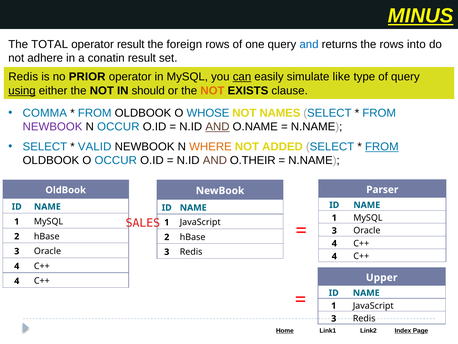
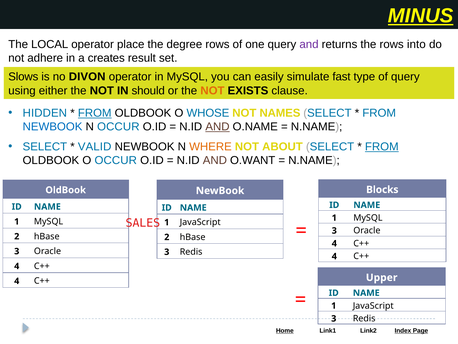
TOTAL: TOTAL -> LOCAL
operator result: result -> place
foreign: foreign -> degree
and at (309, 44) colour: blue -> purple
conatin: conatin -> creates
Redis at (23, 77): Redis -> Slows
PRIOR: PRIOR -> DIVON
can underline: present -> none
like: like -> fast
using underline: present -> none
COMMA: COMMA -> HIDDEN
FROM at (95, 113) underline: none -> present
NEWBOOK at (53, 127) colour: purple -> blue
ADDED: ADDED -> ABOUT
O.THEIR: O.THEIR -> O.WANT
Parser: Parser -> Blocks
